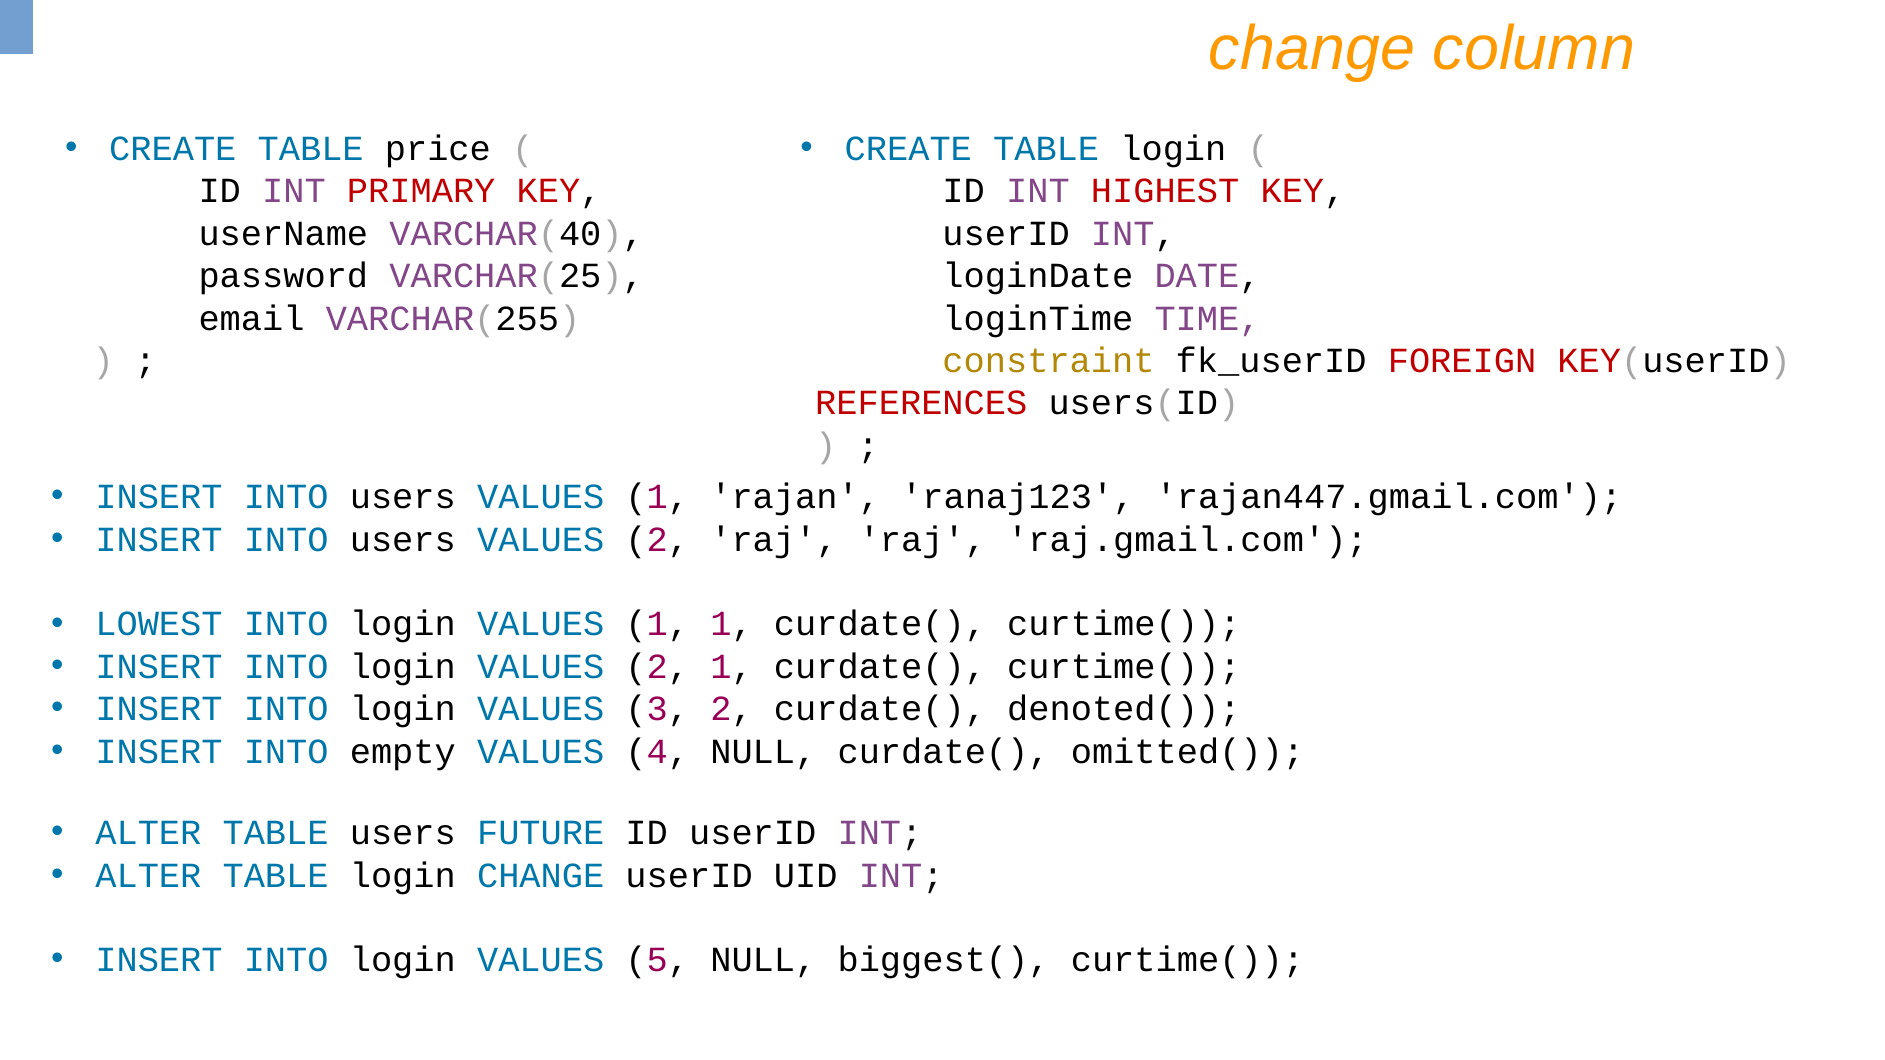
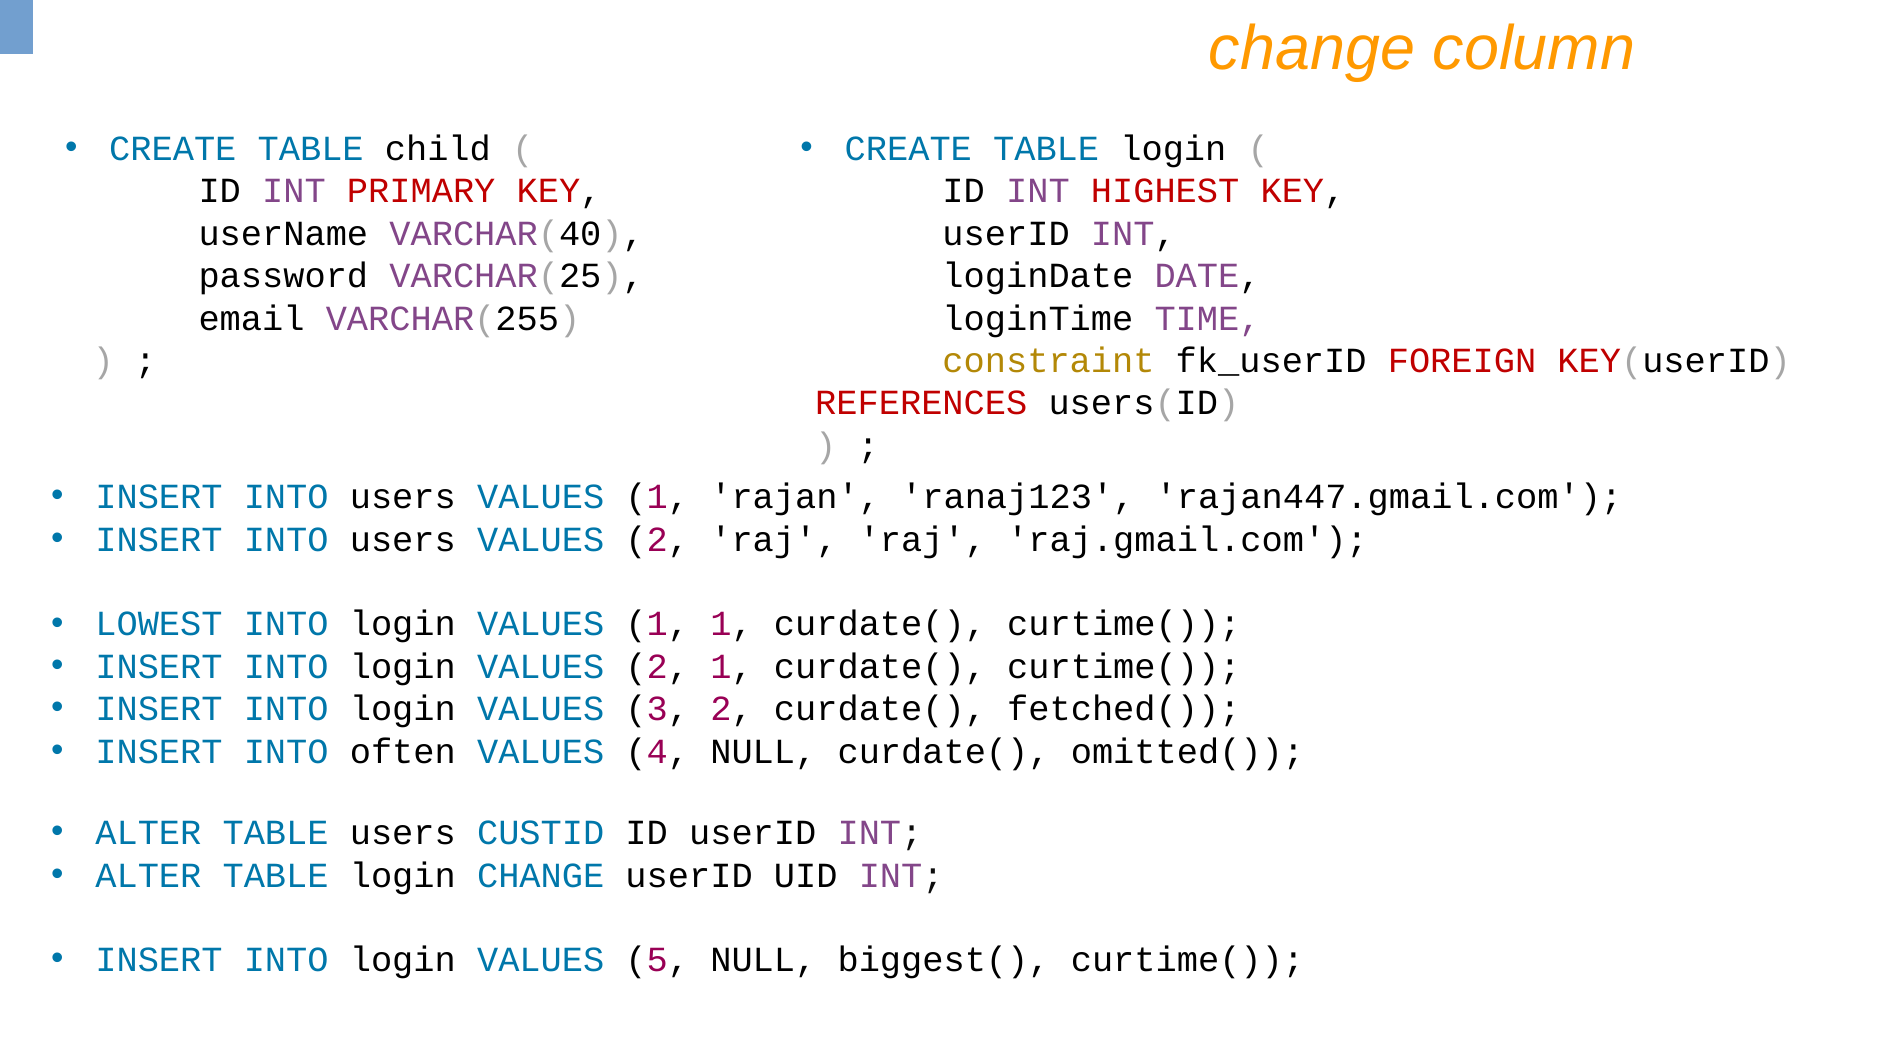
price: price -> child
denoted(: denoted( -> fetched(
empty: empty -> often
FUTURE: FUTURE -> CUSTID
